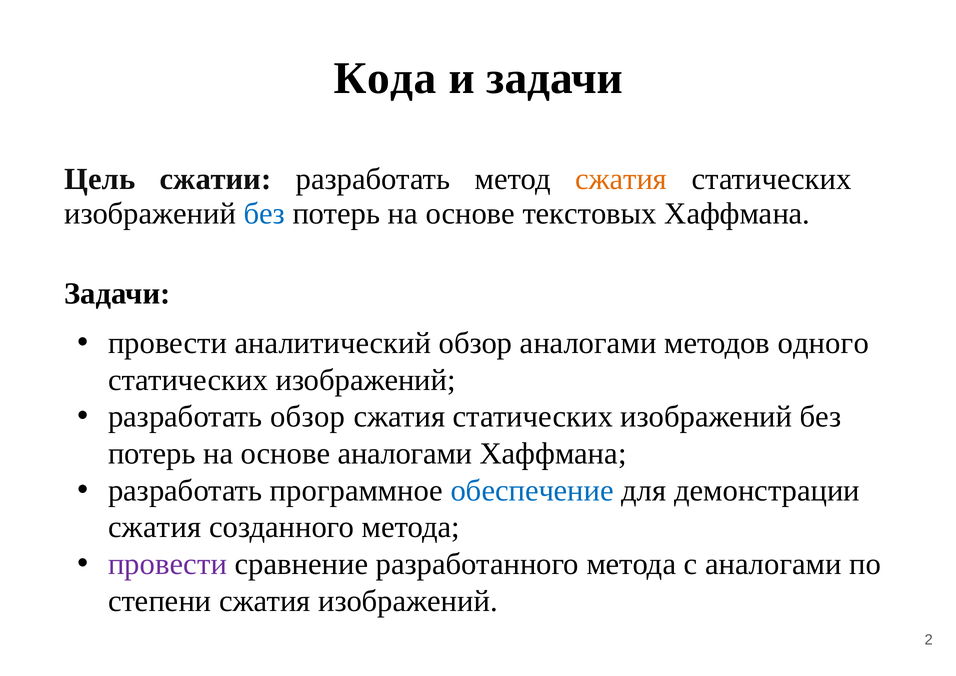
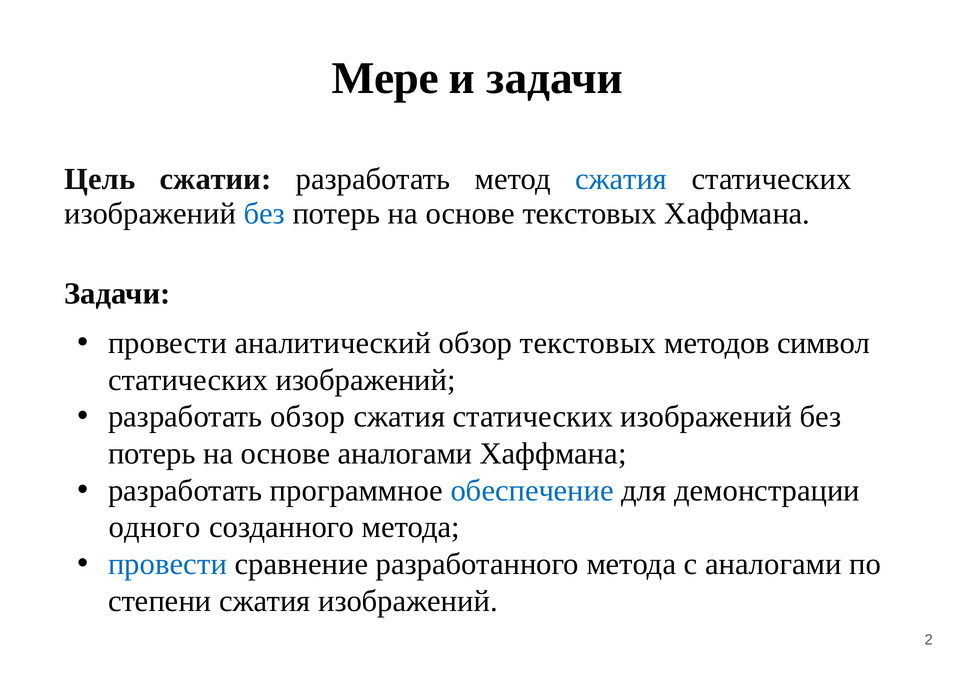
Кода: Кода -> Мере
сжатия at (621, 179) colour: orange -> blue
обзор аналогами: аналогами -> текстовых
одного: одного -> символ
сжатия at (155, 527): сжатия -> одного
провести at (167, 564) colour: purple -> blue
